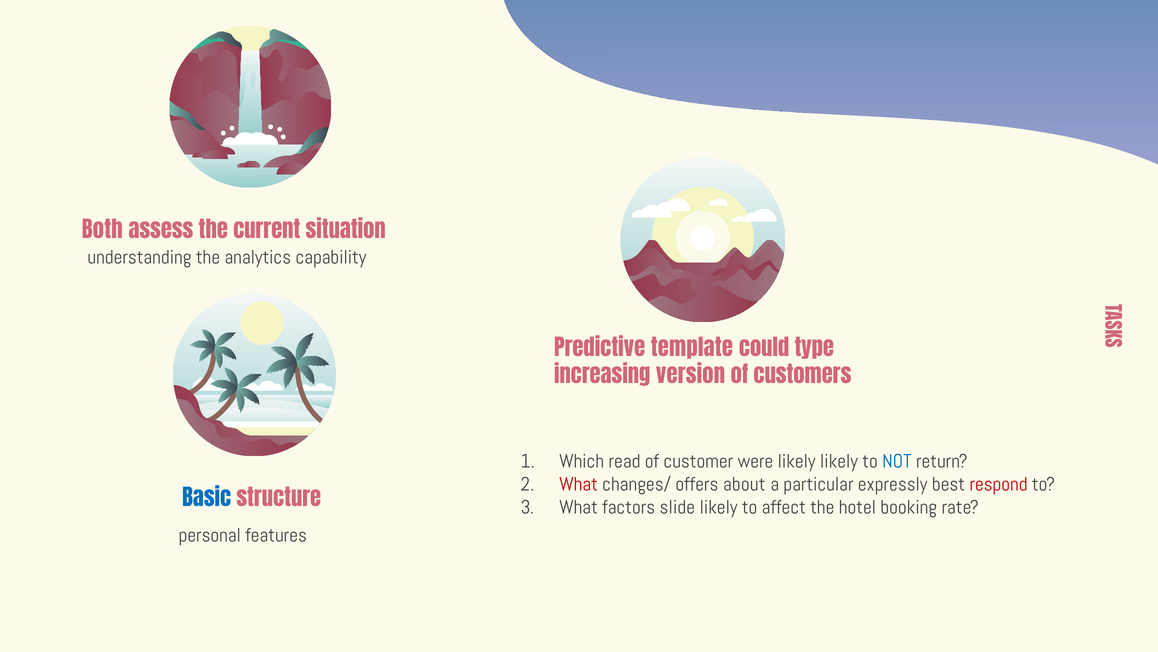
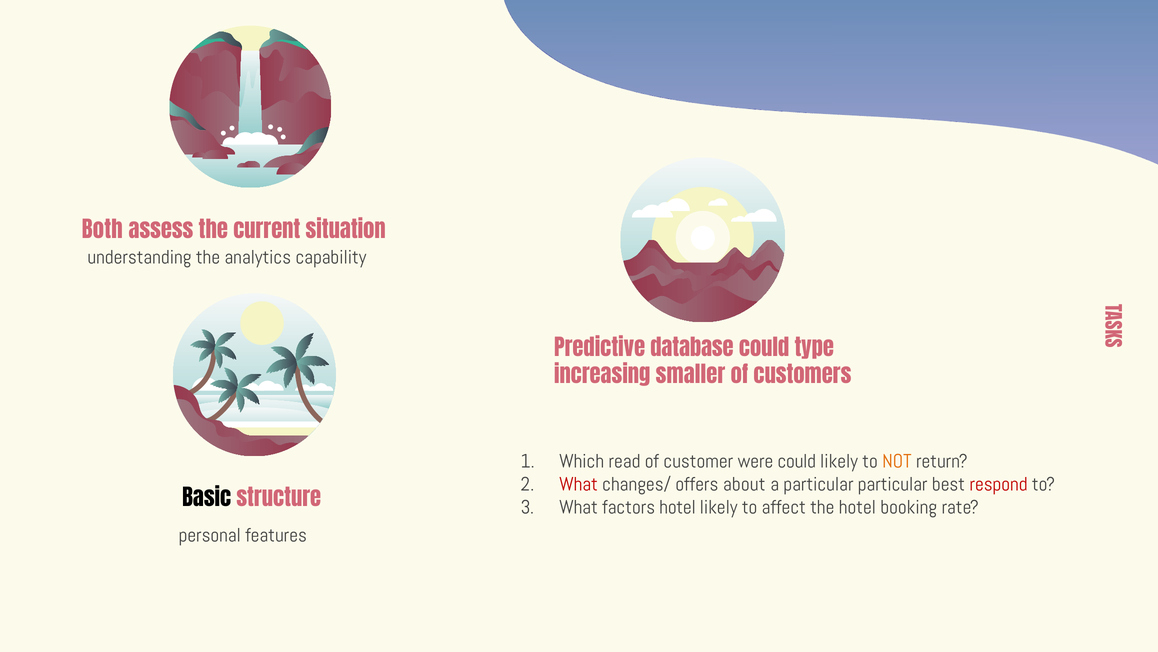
template: template -> database
version: version -> smaller
were likely: likely -> could
NOT colour: blue -> orange
particular expressly: expressly -> particular
Basic colour: blue -> black
factors slide: slide -> hotel
